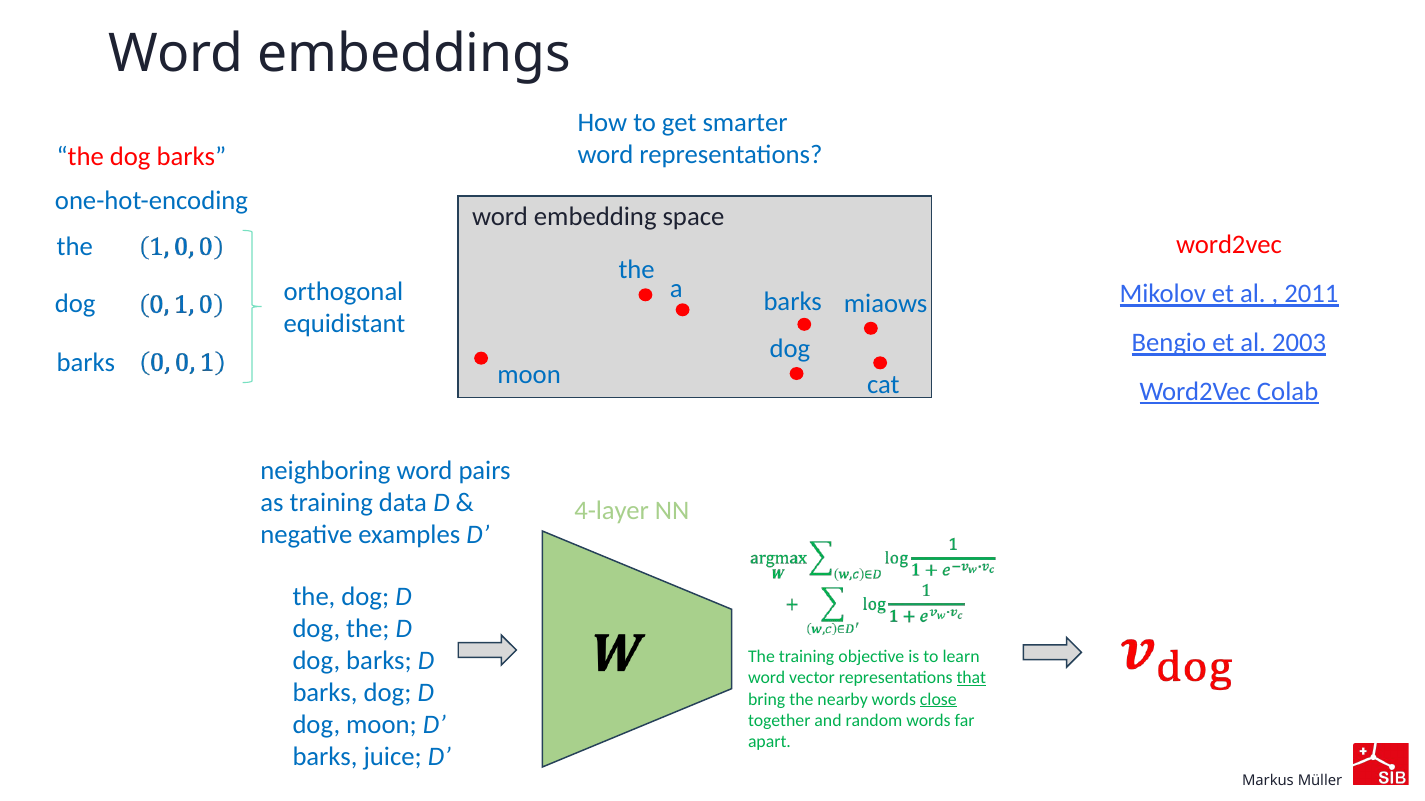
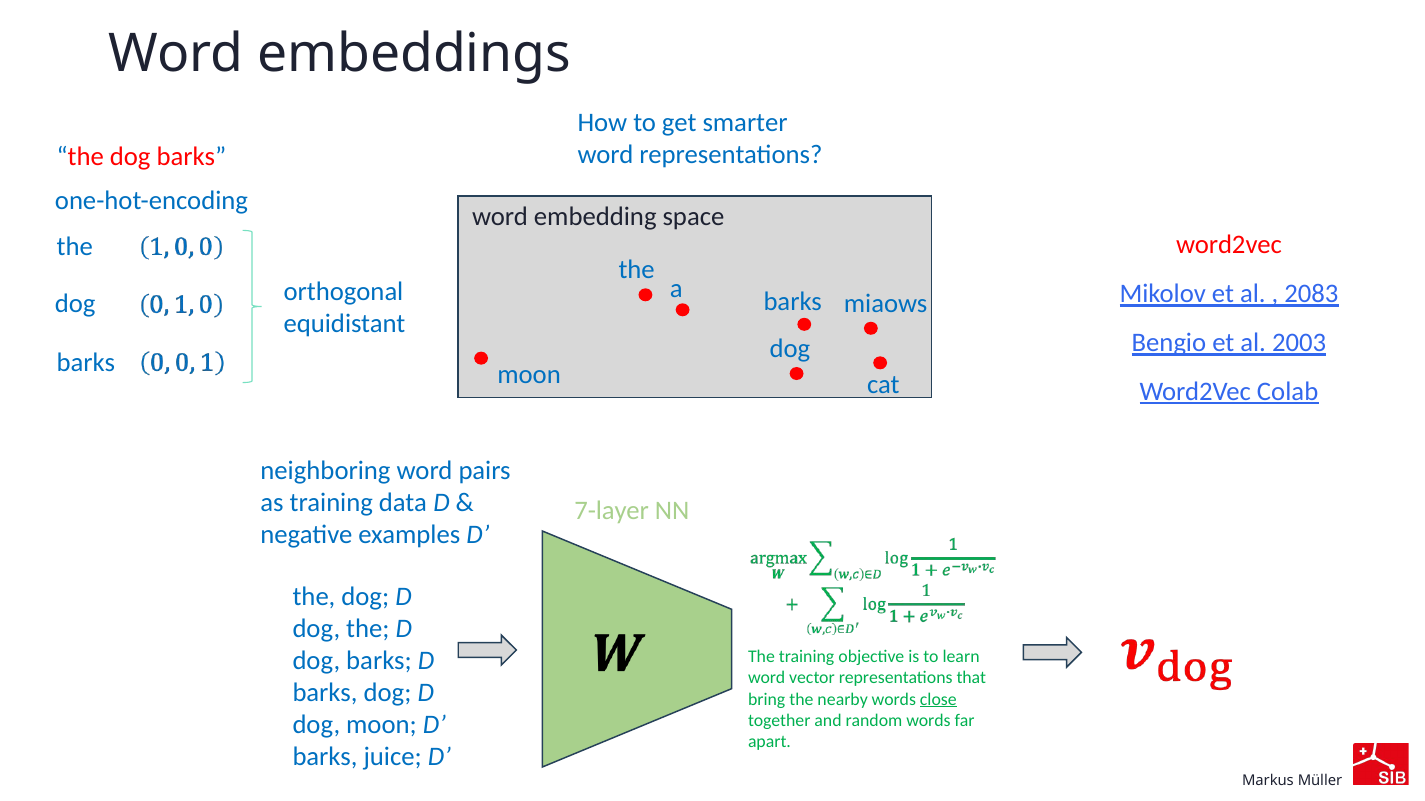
2011: 2011 -> 2083
4-layer: 4-layer -> 7-layer
that underline: present -> none
